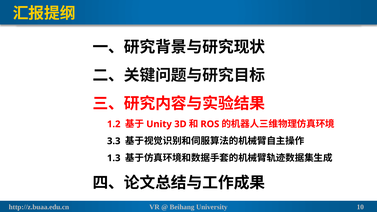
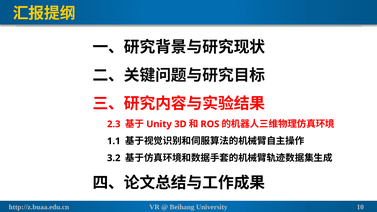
1.2: 1.2 -> 2.3
3.3: 3.3 -> 1.1
1.3: 1.3 -> 3.2
